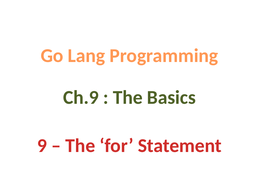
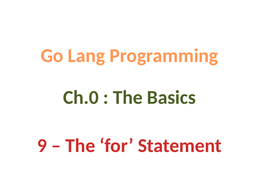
Ch.9: Ch.9 -> Ch.0
